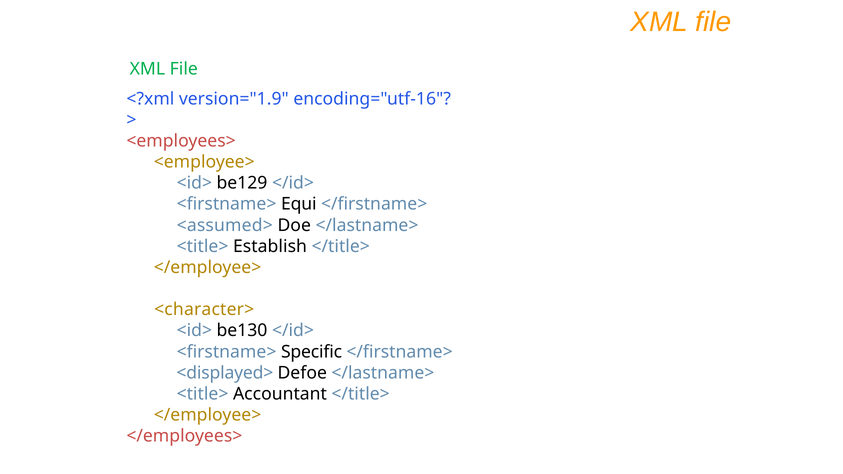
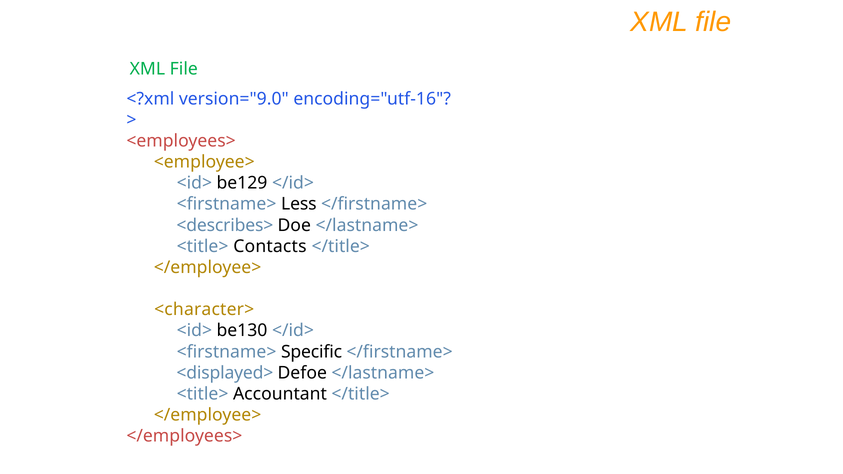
version="1.9: version="1.9 -> version="9.0
Equi: Equi -> Less
<assumed>: <assumed> -> <describes>
Establish: Establish -> Contacts
